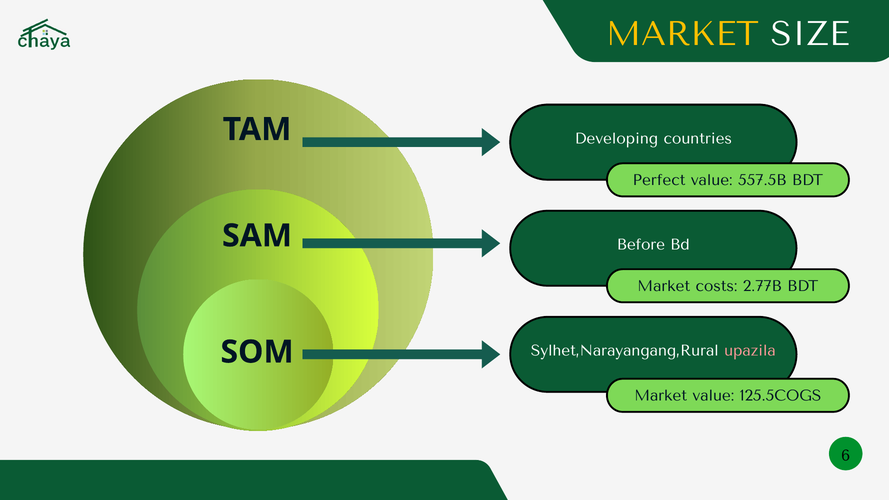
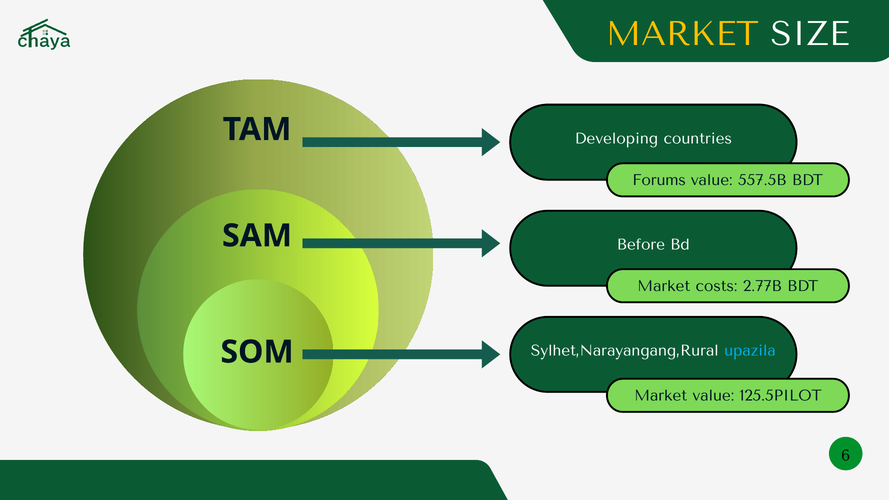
Perfect: Perfect -> Forums
upazila colour: pink -> light blue
125.5COGS: 125.5COGS -> 125.5PILOT
